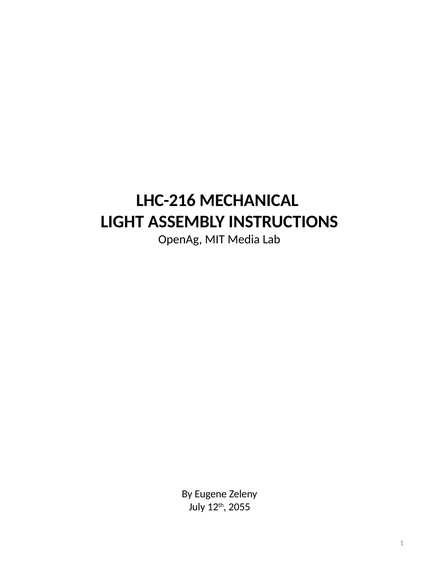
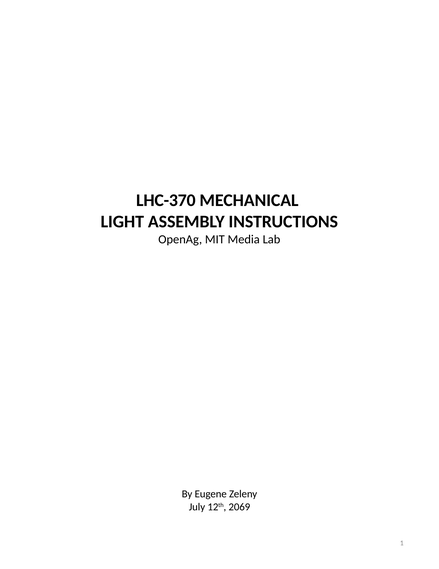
LHC-216: LHC-216 -> LHC-370
2055: 2055 -> 2069
